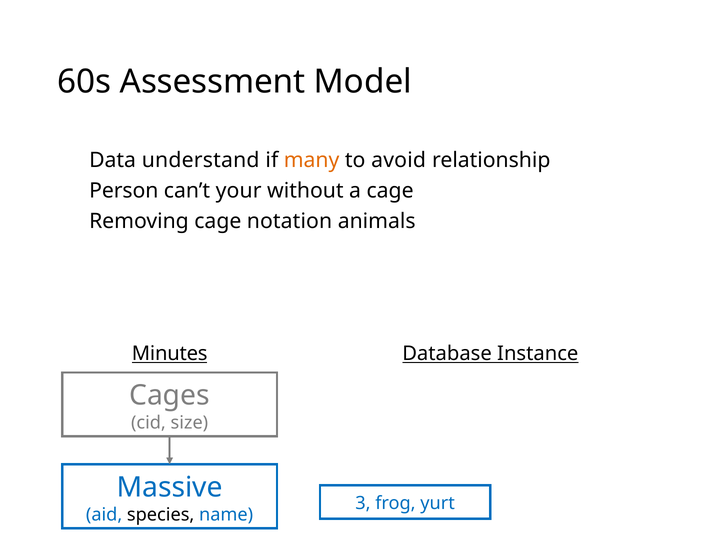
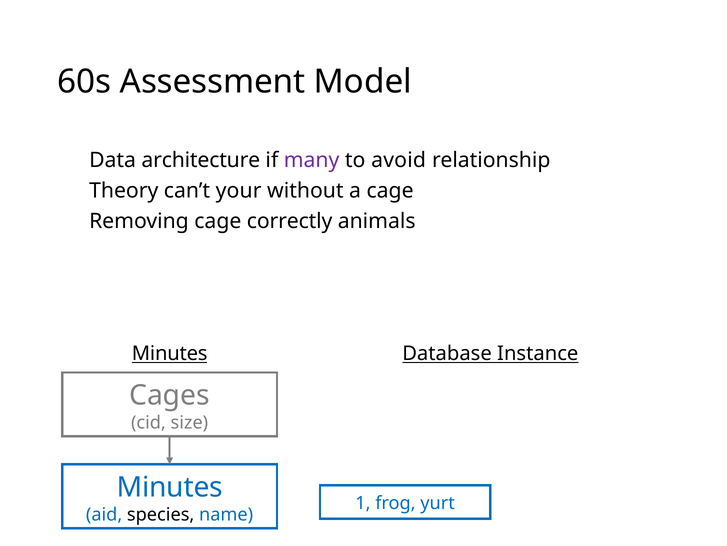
understand: understand -> architecture
many colour: orange -> purple
Person: Person -> Theory
notation: notation -> correctly
Massive at (170, 487): Massive -> Minutes
3: 3 -> 1
